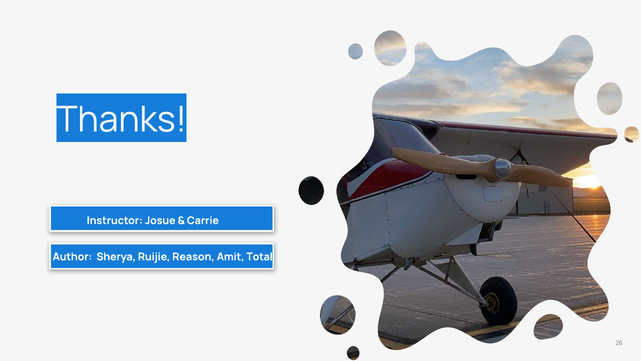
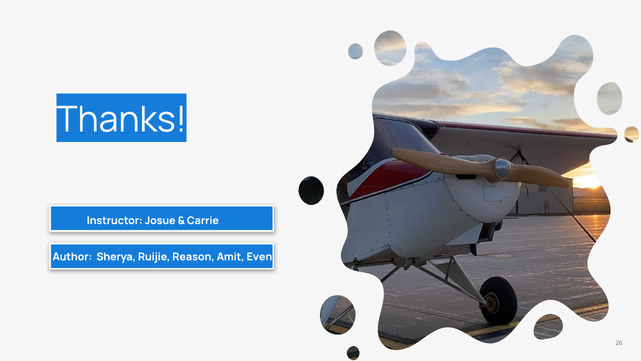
Total: Total -> Even
